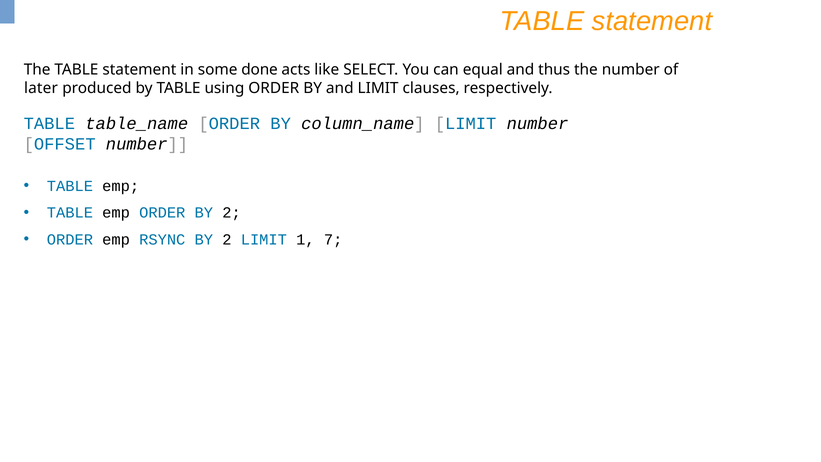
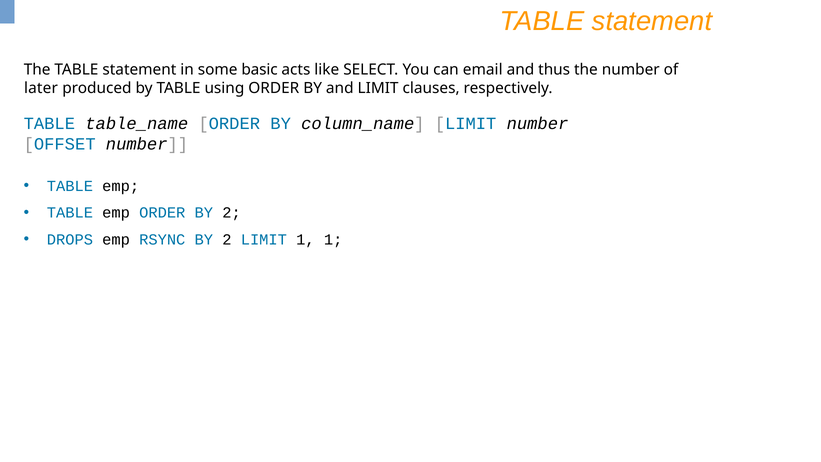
done: done -> basic
equal: equal -> email
ORDER at (70, 239): ORDER -> DROPS
1 7: 7 -> 1
